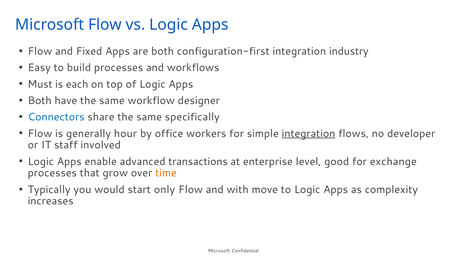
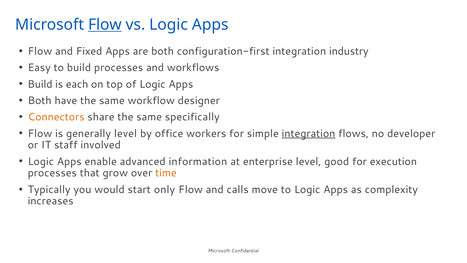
Flow at (105, 25) underline: none -> present
Must at (40, 84): Must -> Build
Connectors colour: blue -> orange
generally hour: hour -> level
transactions: transactions -> information
exchange: exchange -> execution
with: with -> calls
